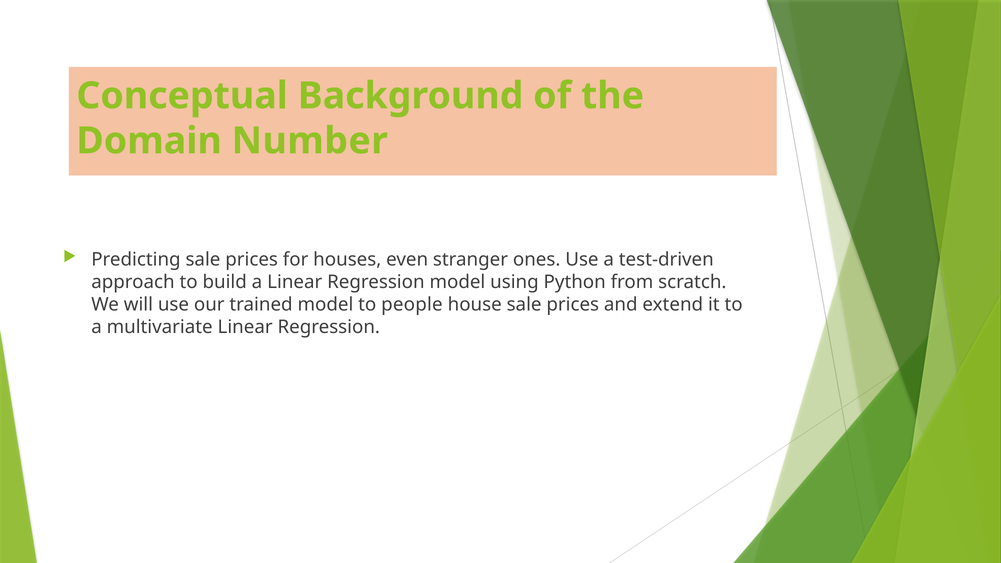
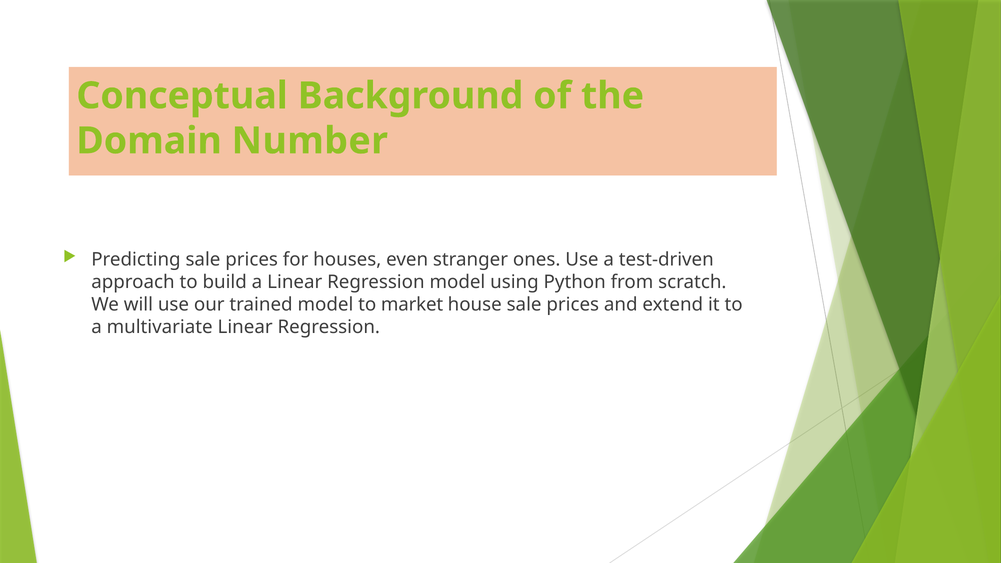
people: people -> market
